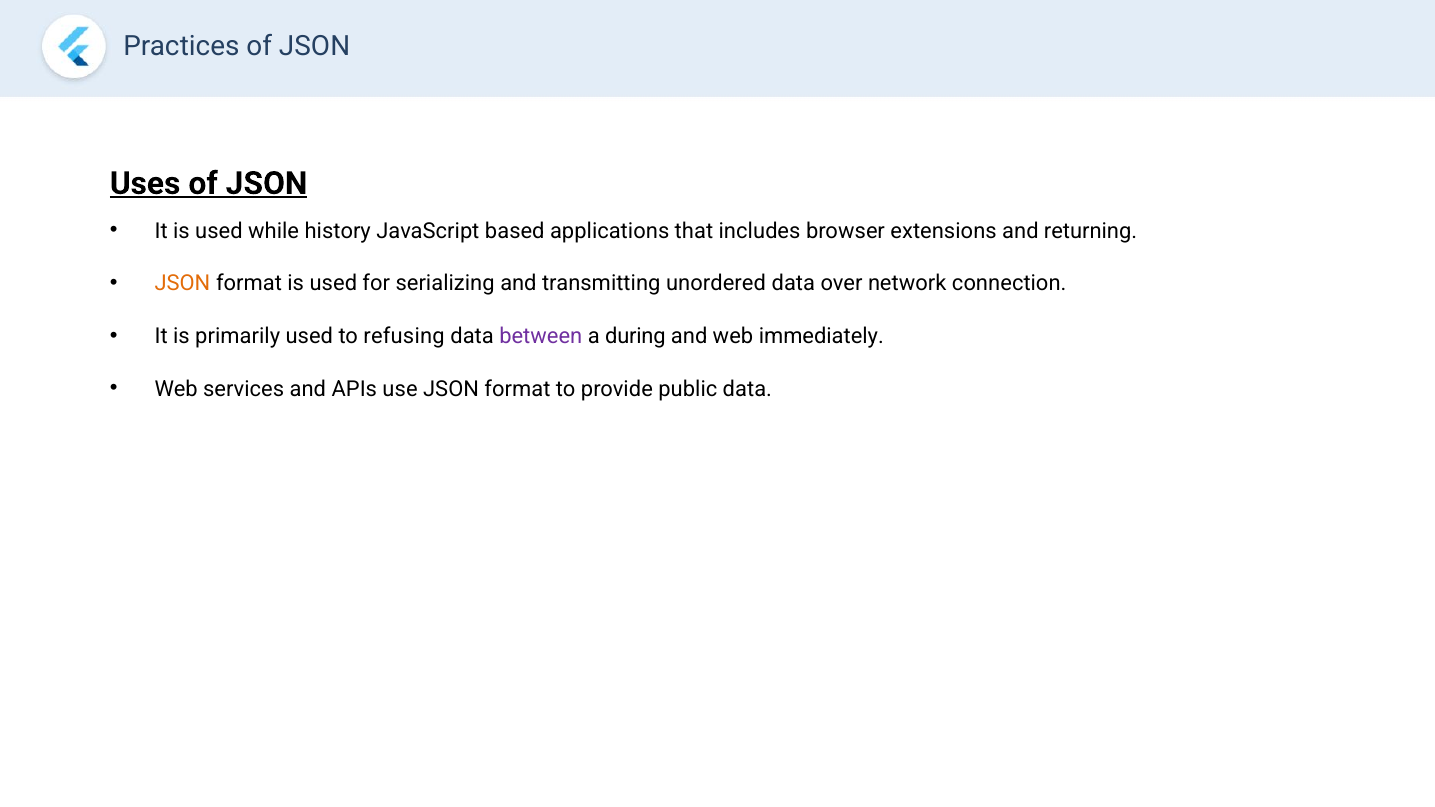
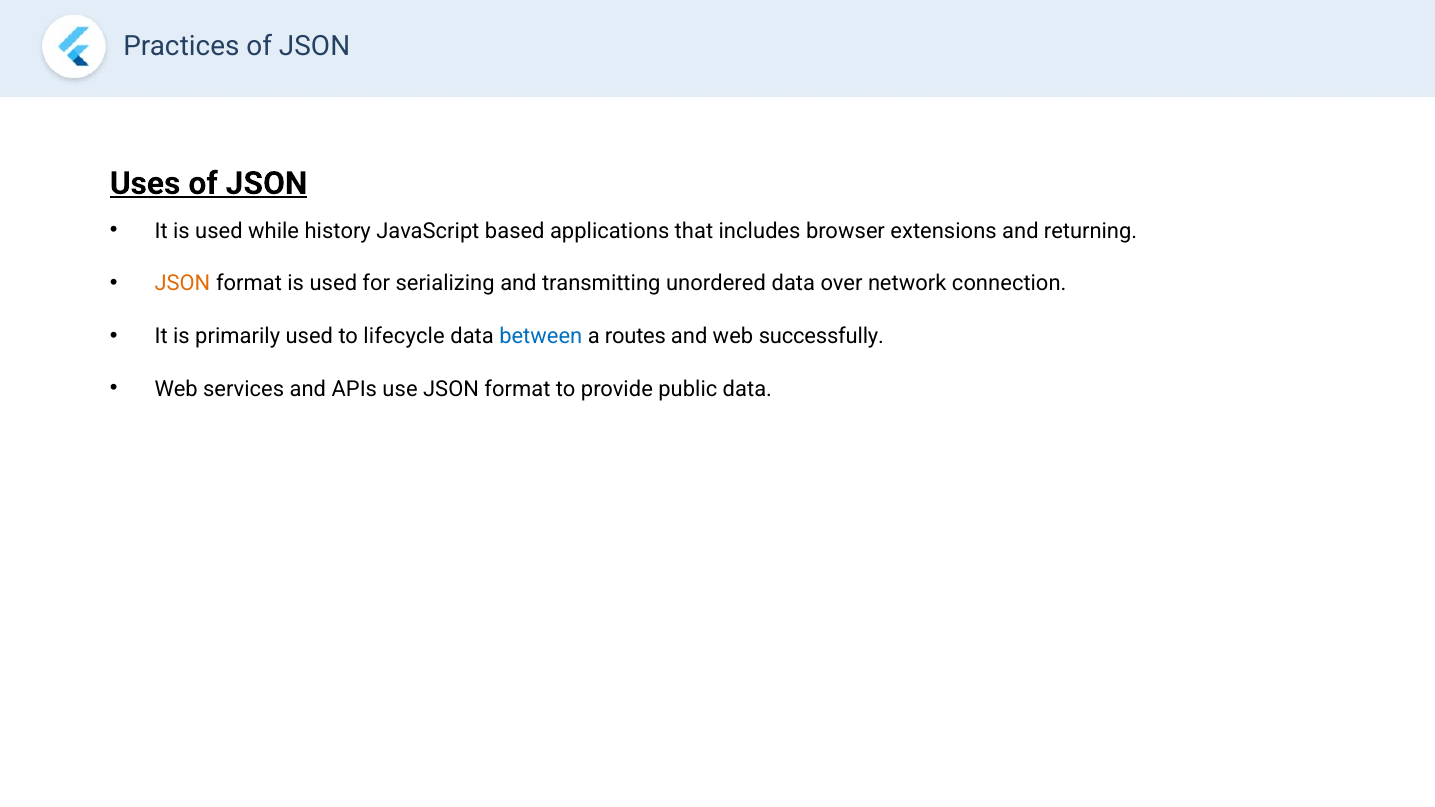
refusing: refusing -> lifecycle
between colour: purple -> blue
during: during -> routes
immediately: immediately -> successfully
